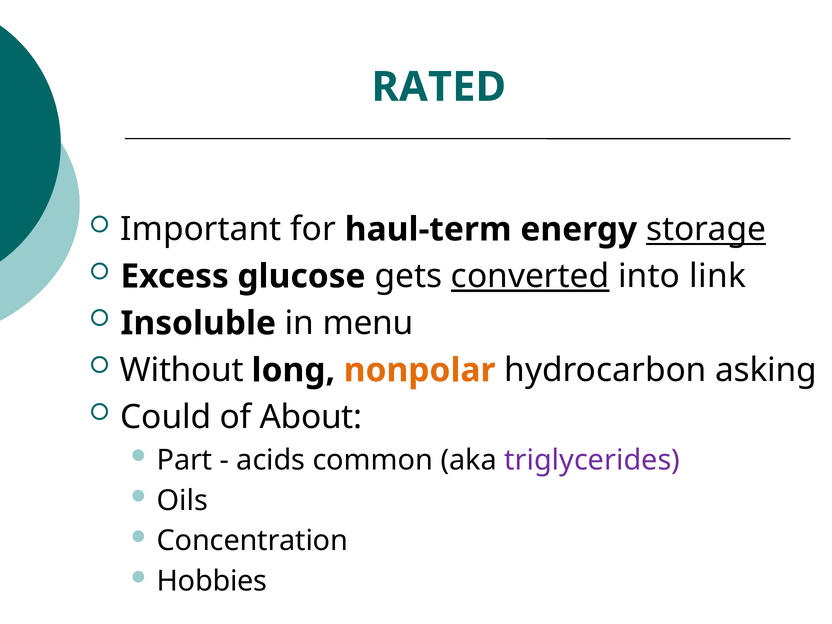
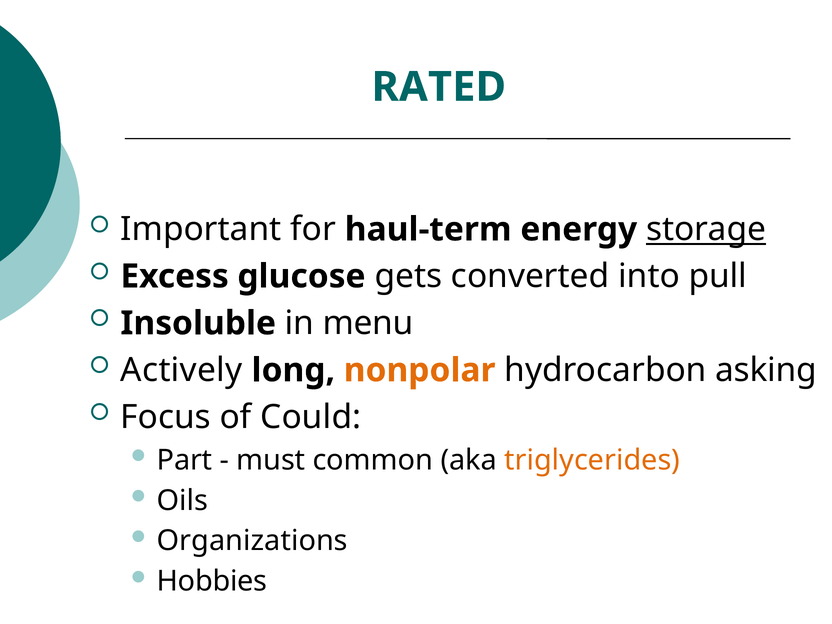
converted underline: present -> none
link: link -> pull
Without: Without -> Actively
Could: Could -> Focus
About: About -> Could
acids: acids -> must
triglycerides colour: purple -> orange
Concentration: Concentration -> Organizations
